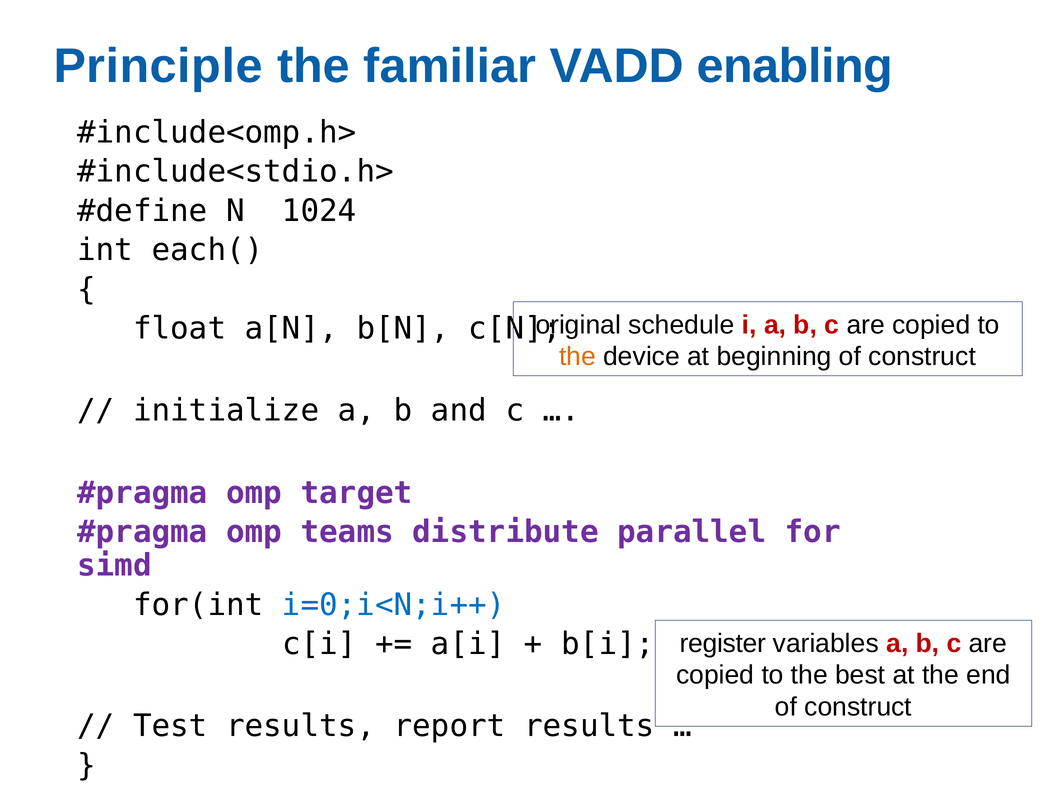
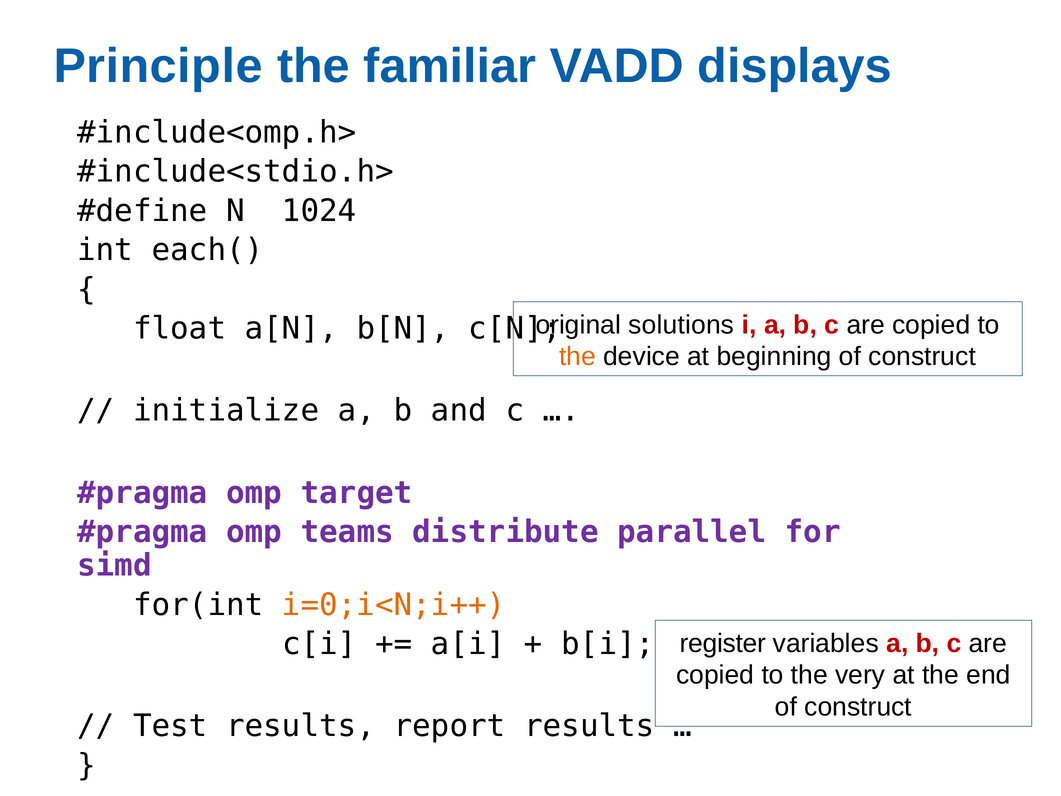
enabling: enabling -> displays
schedule: schedule -> solutions
i=0;i<N;i++ colour: blue -> orange
best: best -> very
